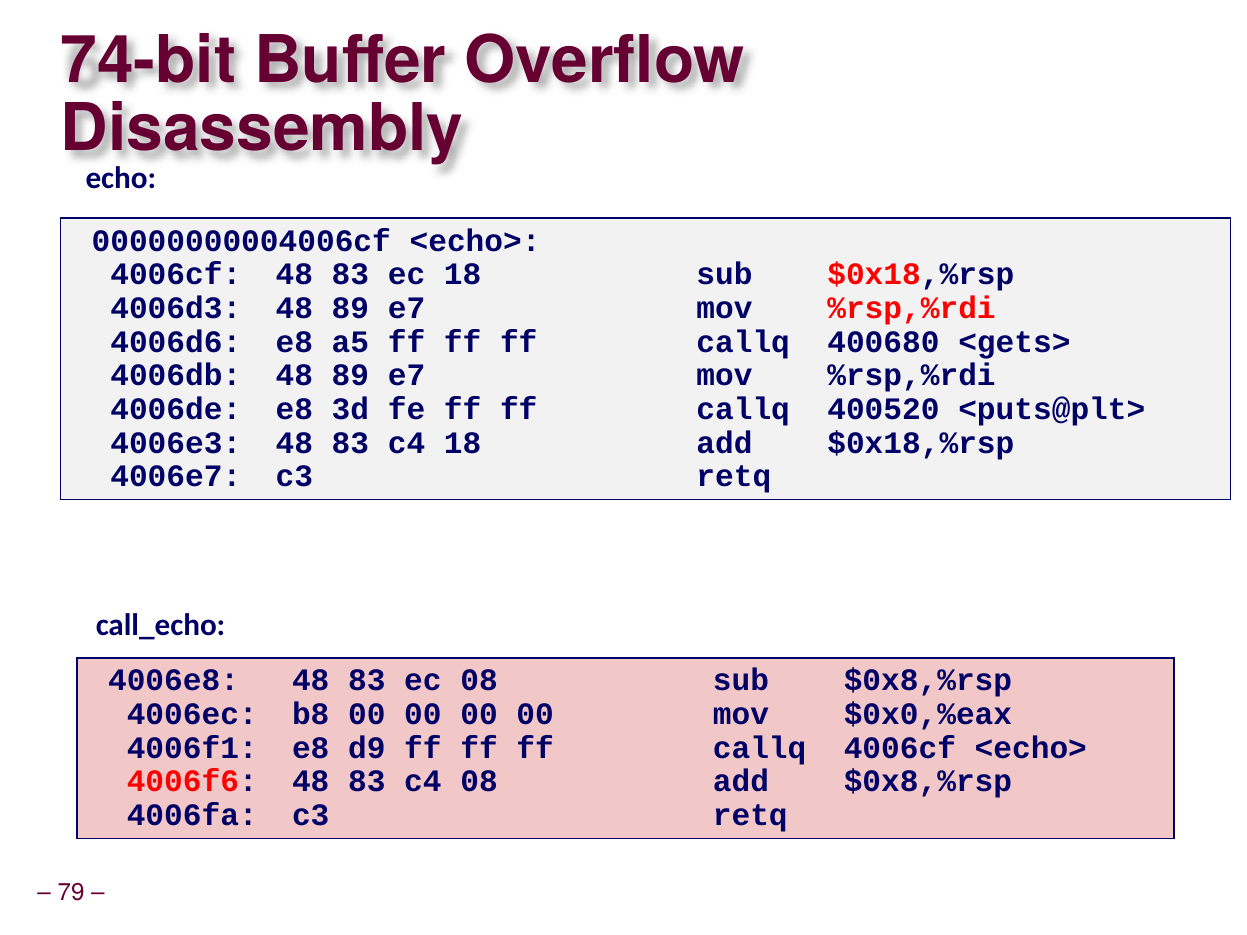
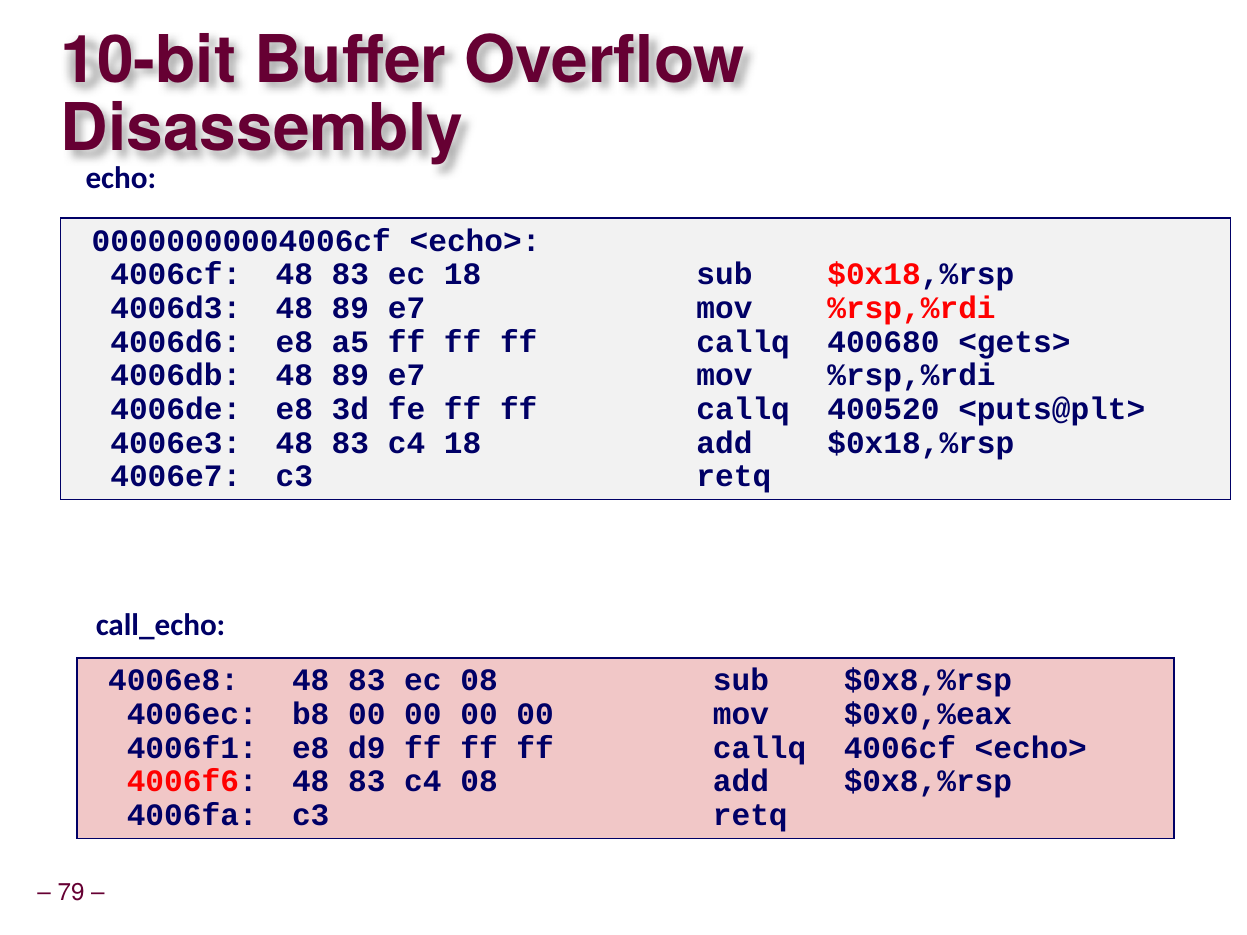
74-bit: 74-bit -> 10-bit
